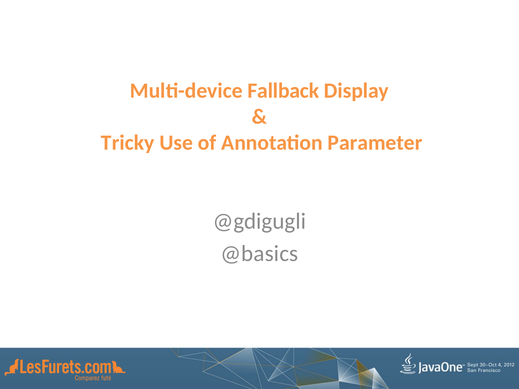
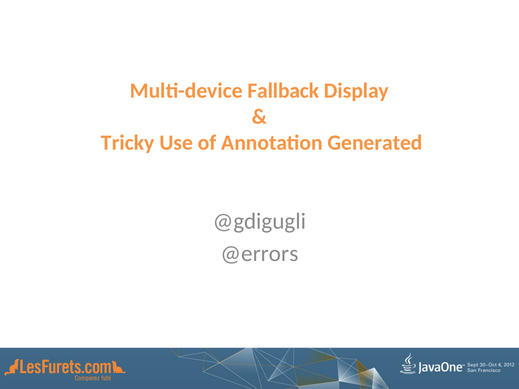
Parameter: Parameter -> Generated
@basics: @basics -> @errors
